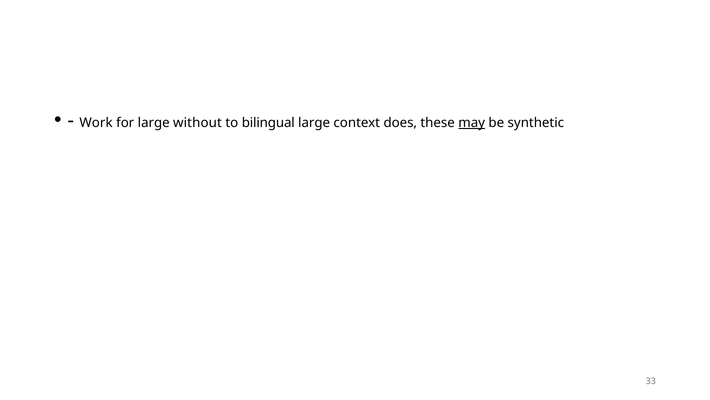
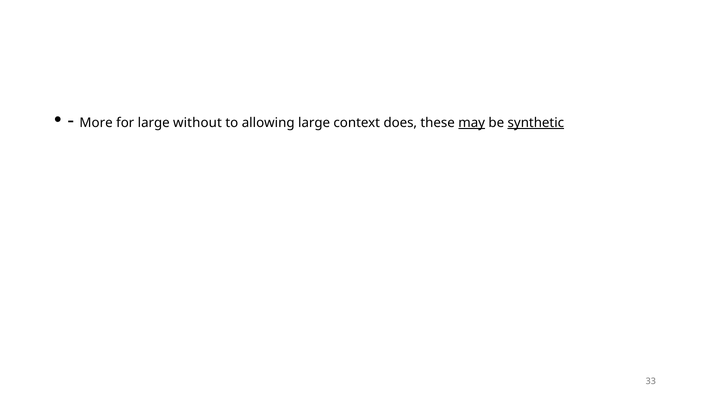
Work: Work -> More
bilingual: bilingual -> allowing
synthetic underline: none -> present
